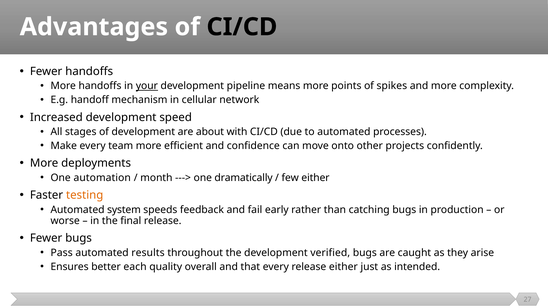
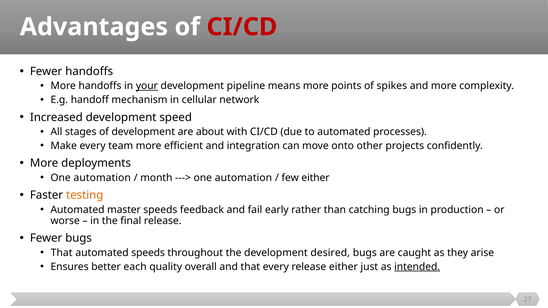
CI/CD at (242, 27) colour: black -> red
confidence: confidence -> integration
dramatically at (244, 178): dramatically -> automation
system: system -> master
Pass at (62, 253): Pass -> That
automated results: results -> speeds
verified: verified -> desired
intended underline: none -> present
